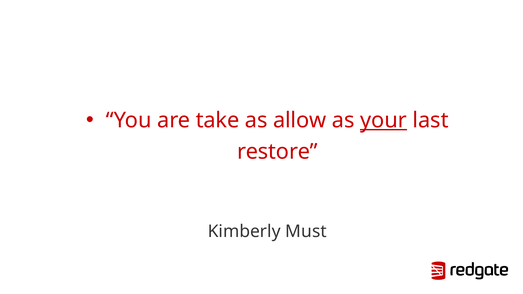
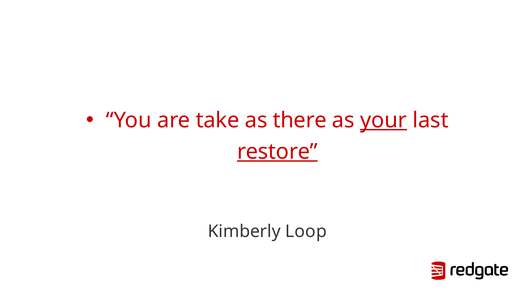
allow: allow -> there
restore underline: none -> present
Must: Must -> Loop
